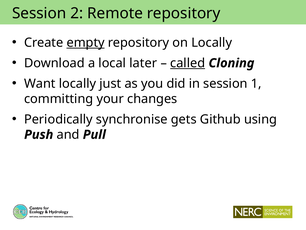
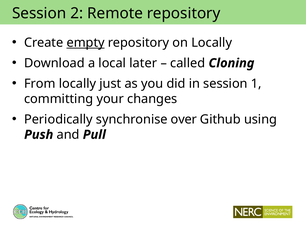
called underline: present -> none
Want: Want -> From
gets: gets -> over
